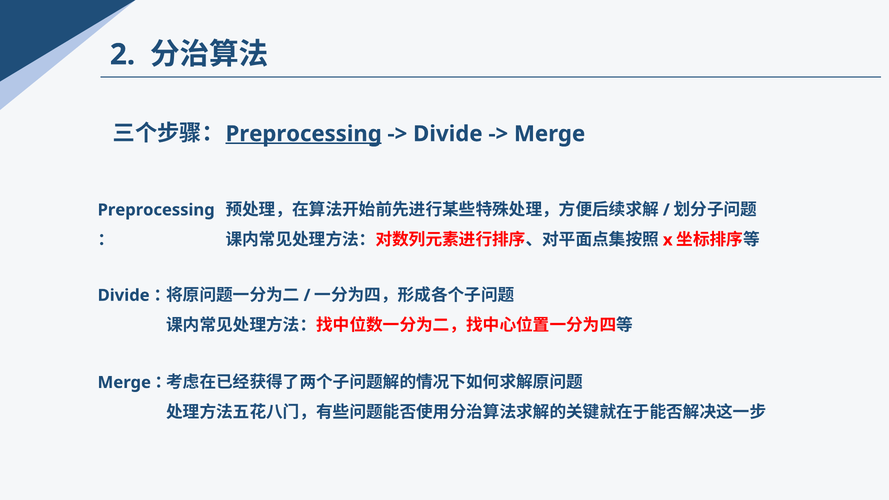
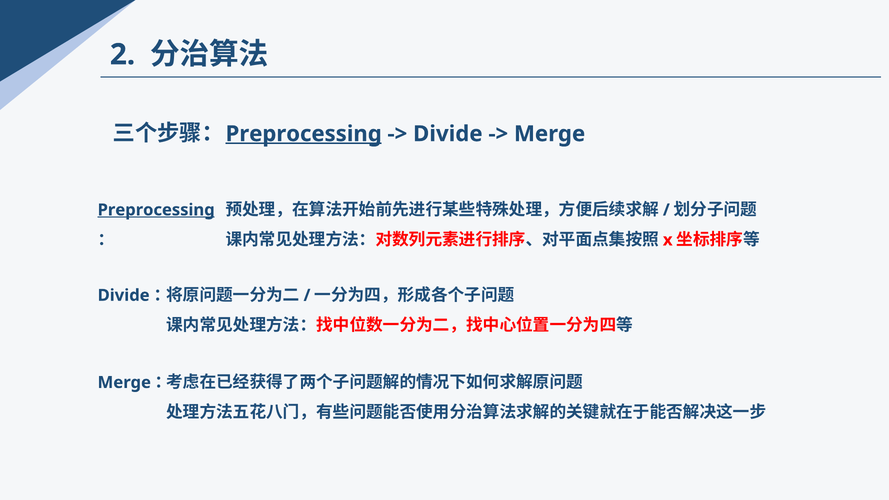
Preprocessing at (156, 210) underline: none -> present
